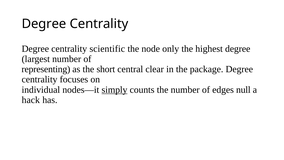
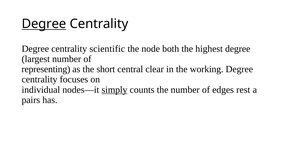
Degree at (44, 24) underline: none -> present
only: only -> both
package: package -> working
null: null -> rest
hack: hack -> pairs
